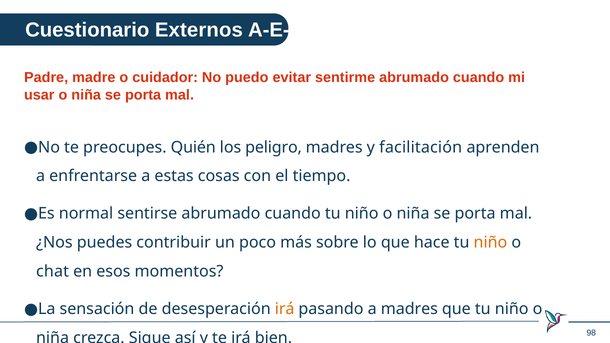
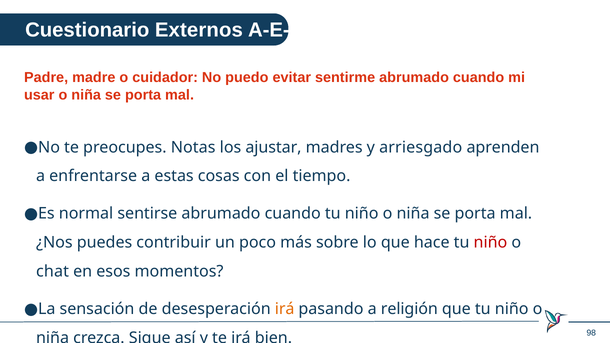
Quién: Quién -> Notas
peligro: peligro -> ajustar
facilitación: facilitación -> arriesgado
niño at (490, 243) colour: orange -> red
a madres: madres -> religión
